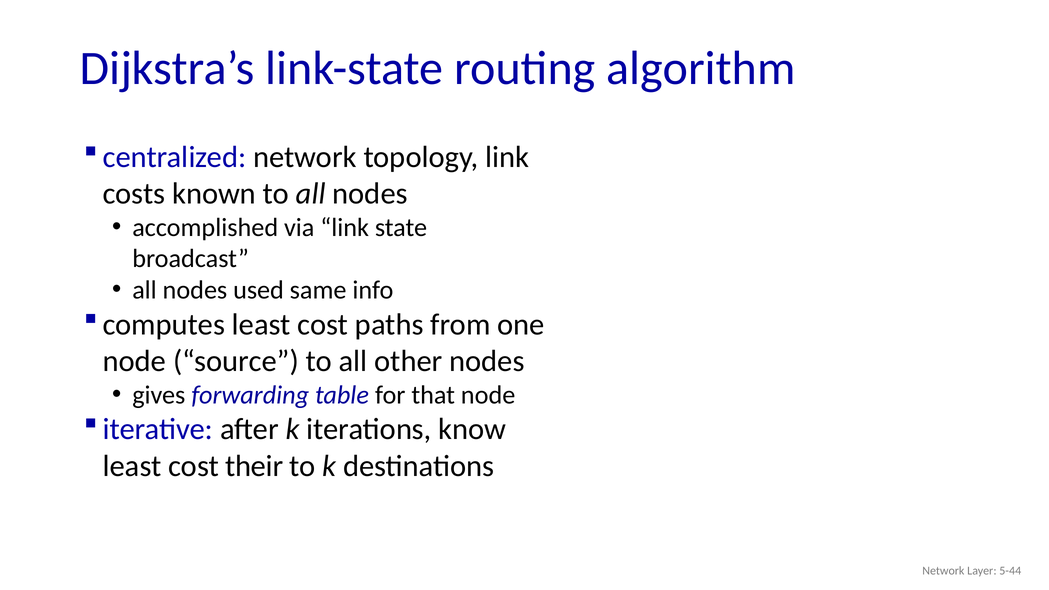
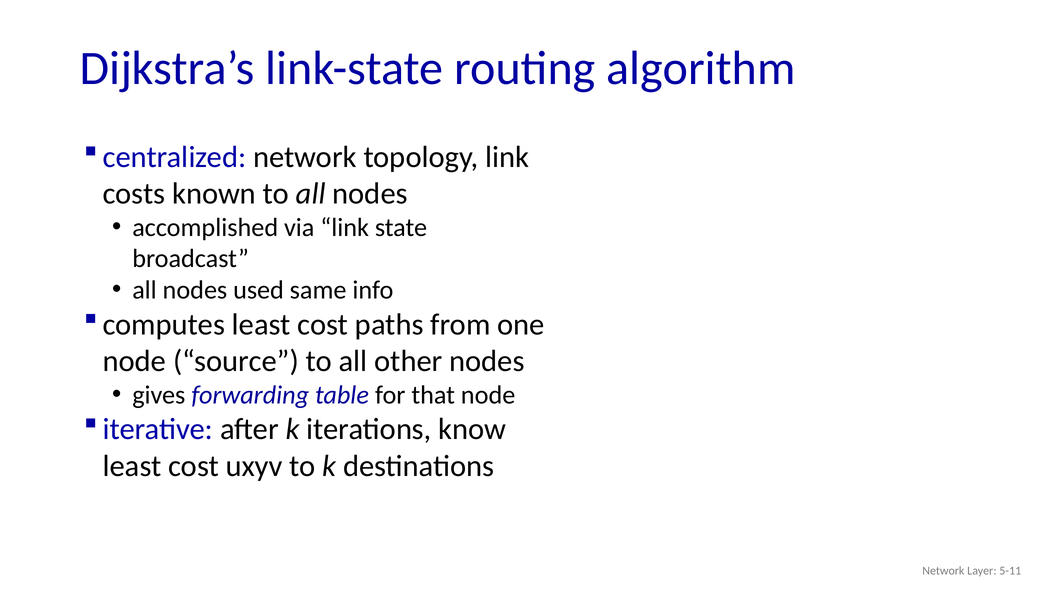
their: their -> uxyv
5-44: 5-44 -> 5-11
